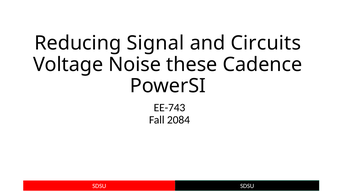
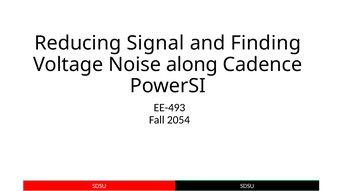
Circuits: Circuits -> Finding
these: these -> along
EE-743: EE-743 -> EE-493
2084: 2084 -> 2054
